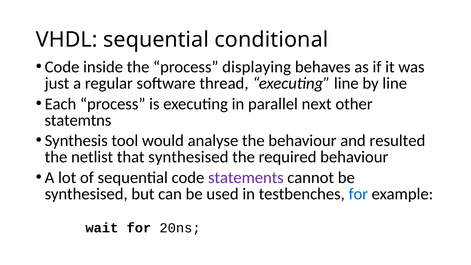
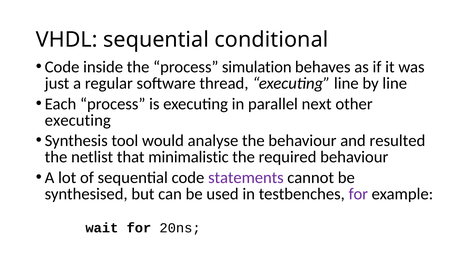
displaying: displaying -> simulation
statemtns at (78, 120): statemtns -> executing
that synthesised: synthesised -> minimalistic
for at (358, 194) colour: blue -> purple
